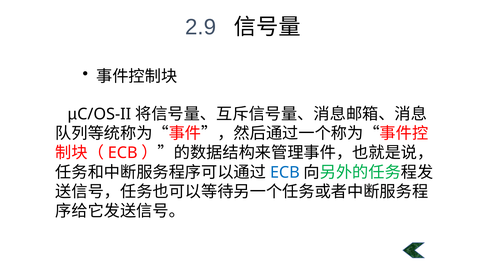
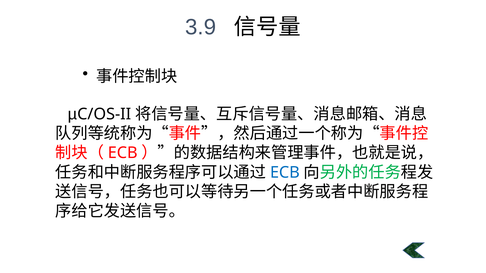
2.9: 2.9 -> 3.9
